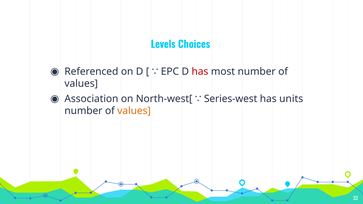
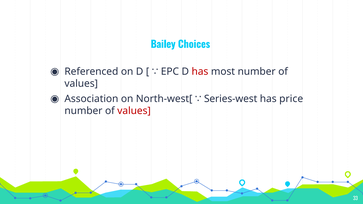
Levels: Levels -> Bailey
units: units -> price
values at (134, 111) colour: orange -> red
